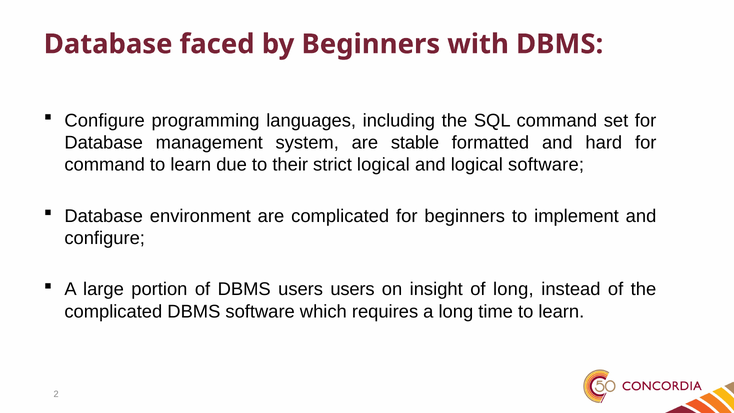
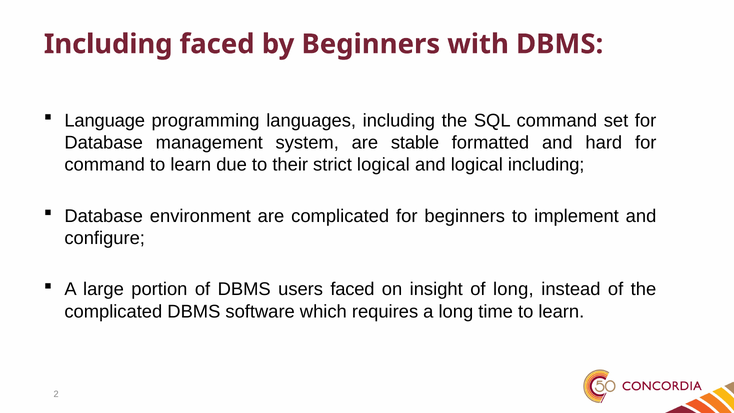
Database at (108, 44): Database -> Including
Configure at (105, 121): Configure -> Language
logical software: software -> including
users users: users -> faced
